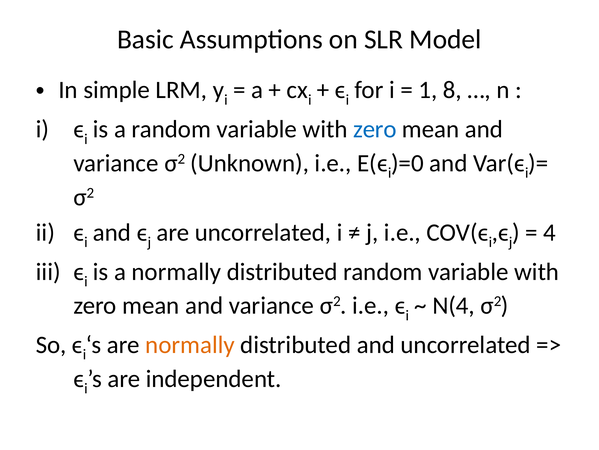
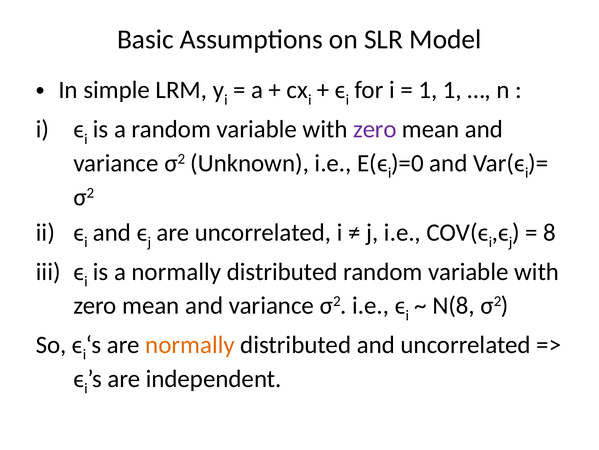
1 8: 8 -> 1
zero at (375, 129) colour: blue -> purple
4: 4 -> 8
N(4: N(4 -> N(8
